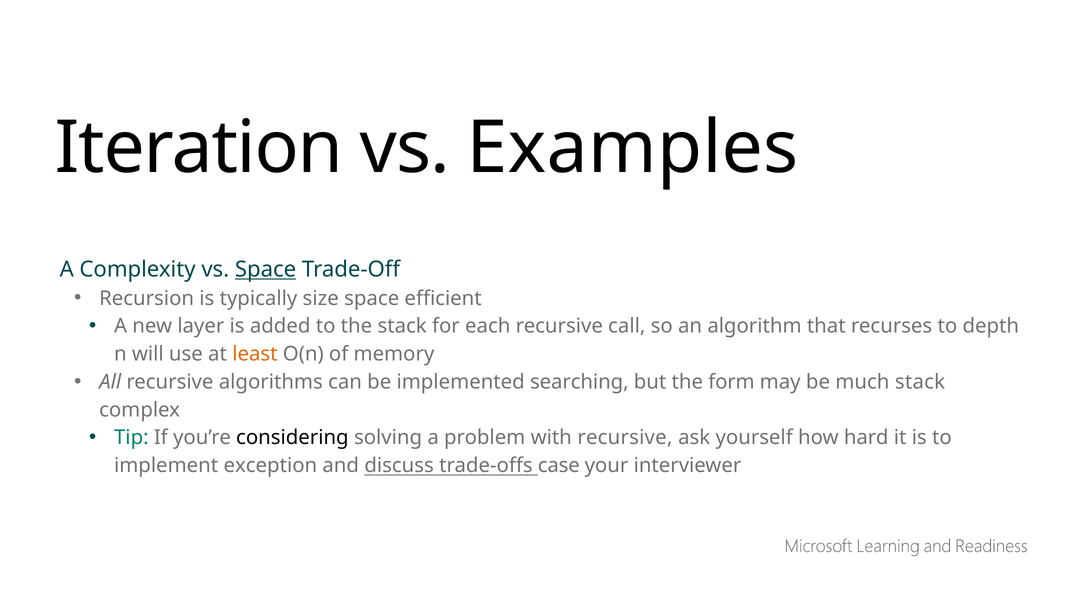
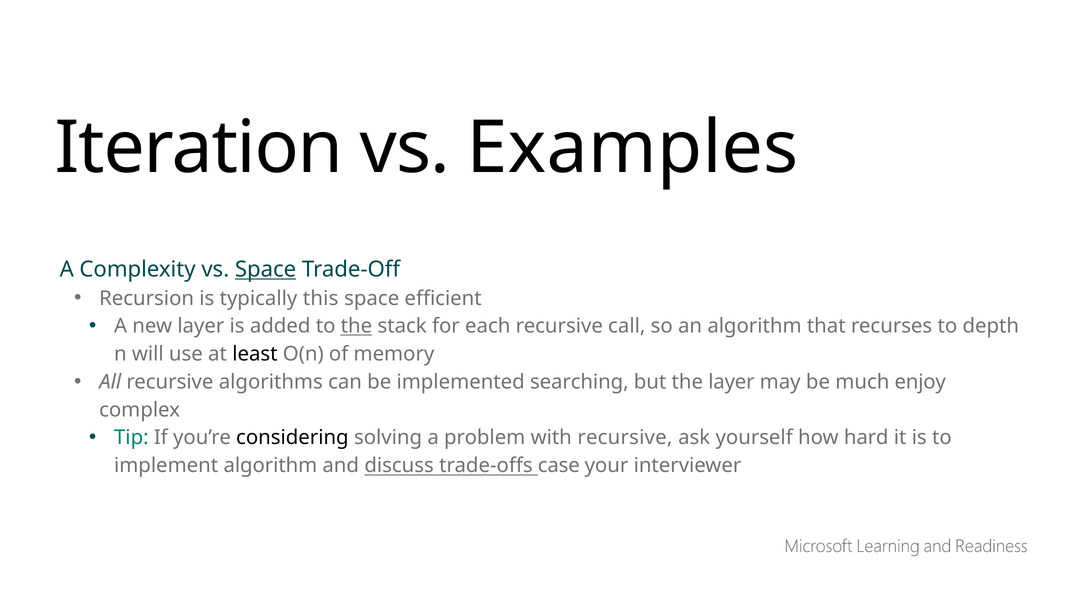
size: size -> this
the at (356, 326) underline: none -> present
least colour: orange -> black
the form: form -> layer
much stack: stack -> enjoy
implement exception: exception -> algorithm
